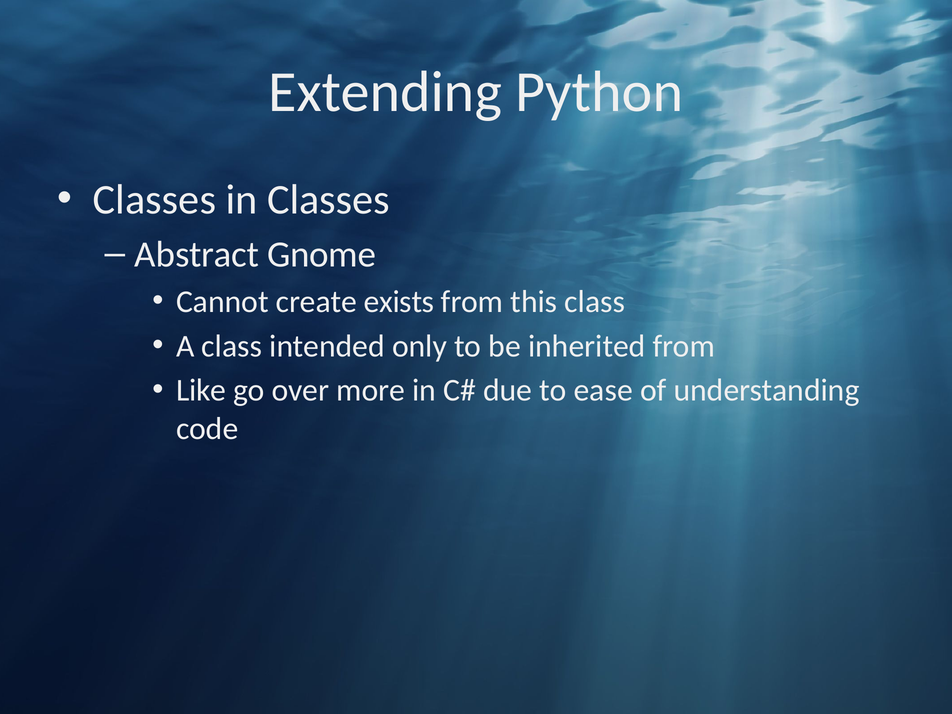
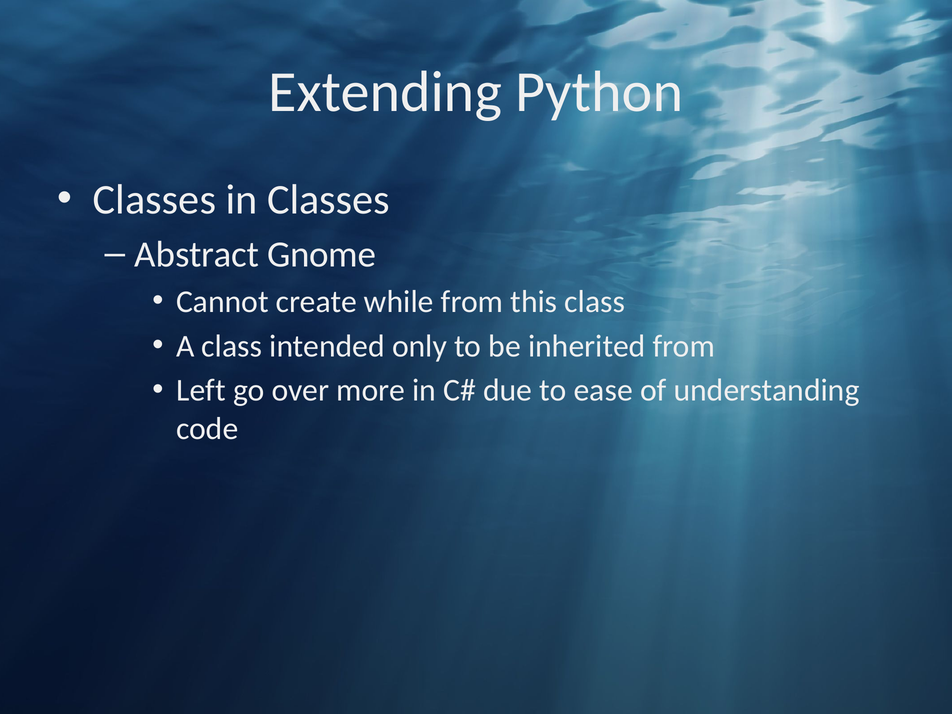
exists: exists -> while
Like: Like -> Left
